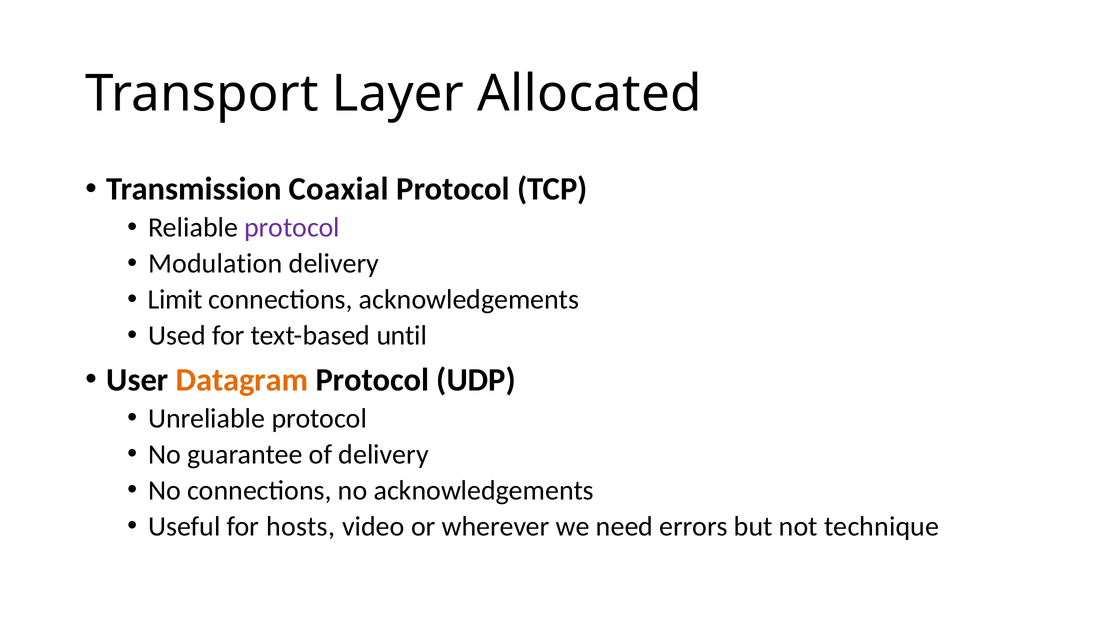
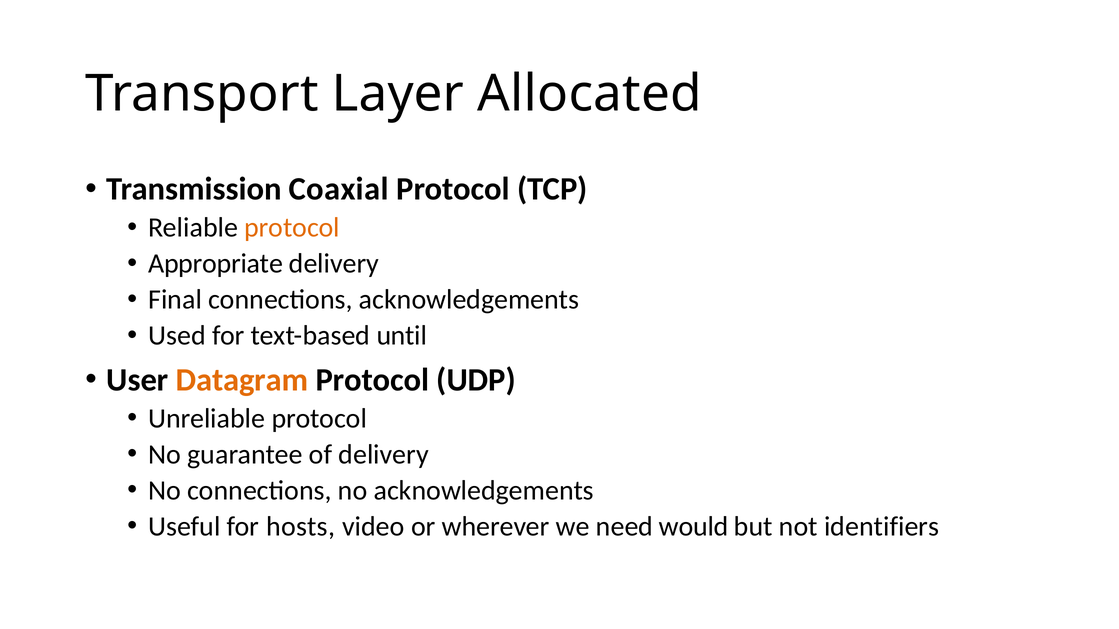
protocol at (292, 228) colour: purple -> orange
Modulation: Modulation -> Appropriate
Limit: Limit -> Final
errors: errors -> would
technique: technique -> identifiers
